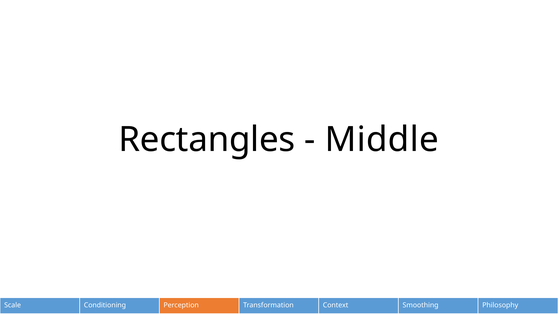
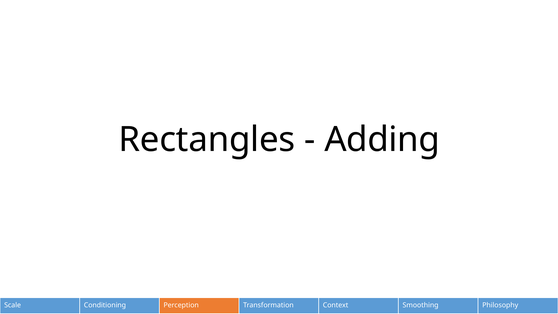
Middle: Middle -> Adding
